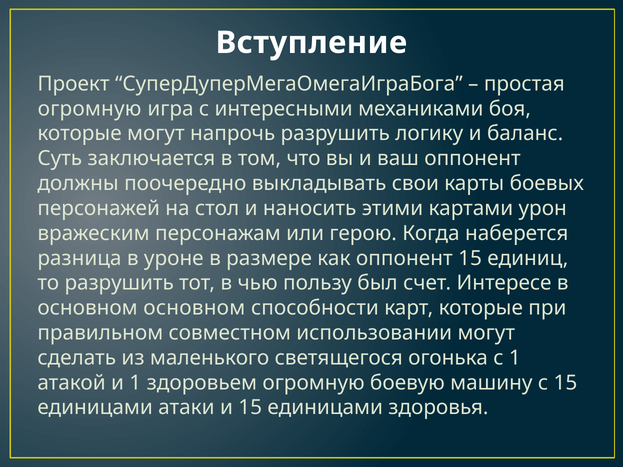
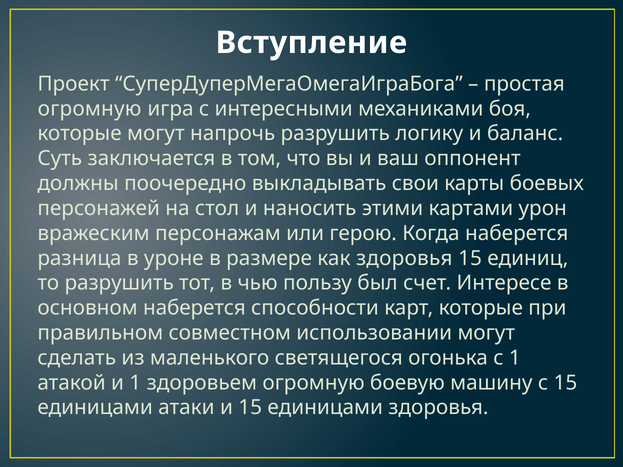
как оппонент: оппонент -> здоровья
основном основном: основном -> наберется
